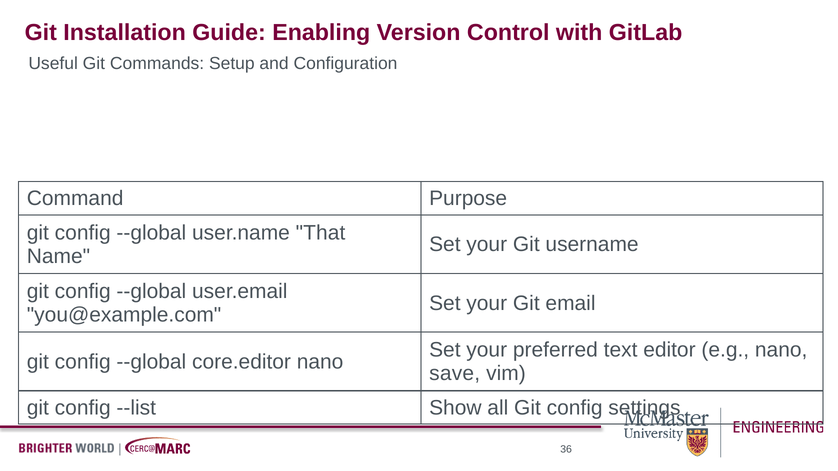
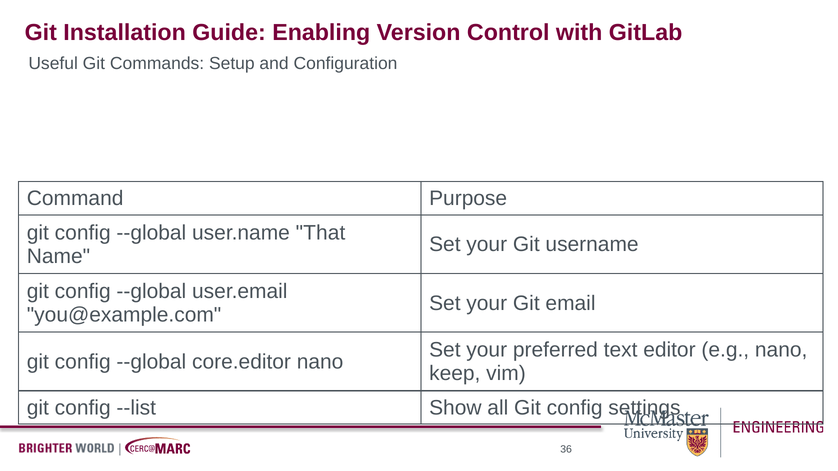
save: save -> keep
